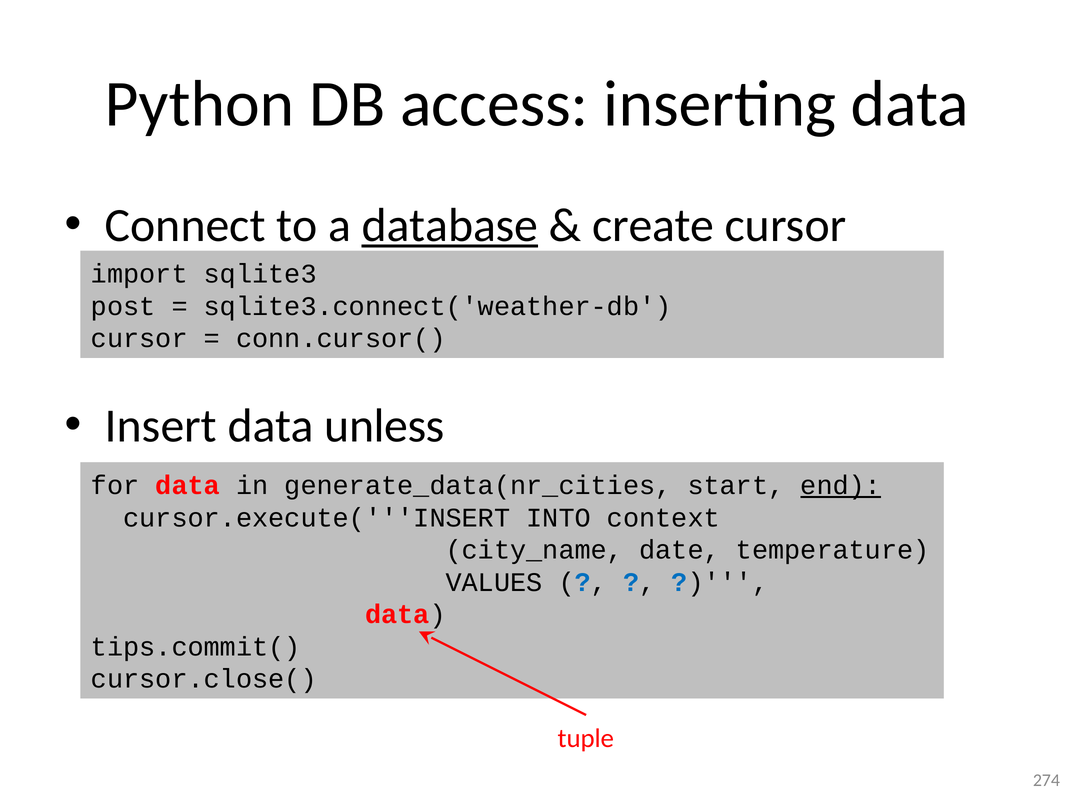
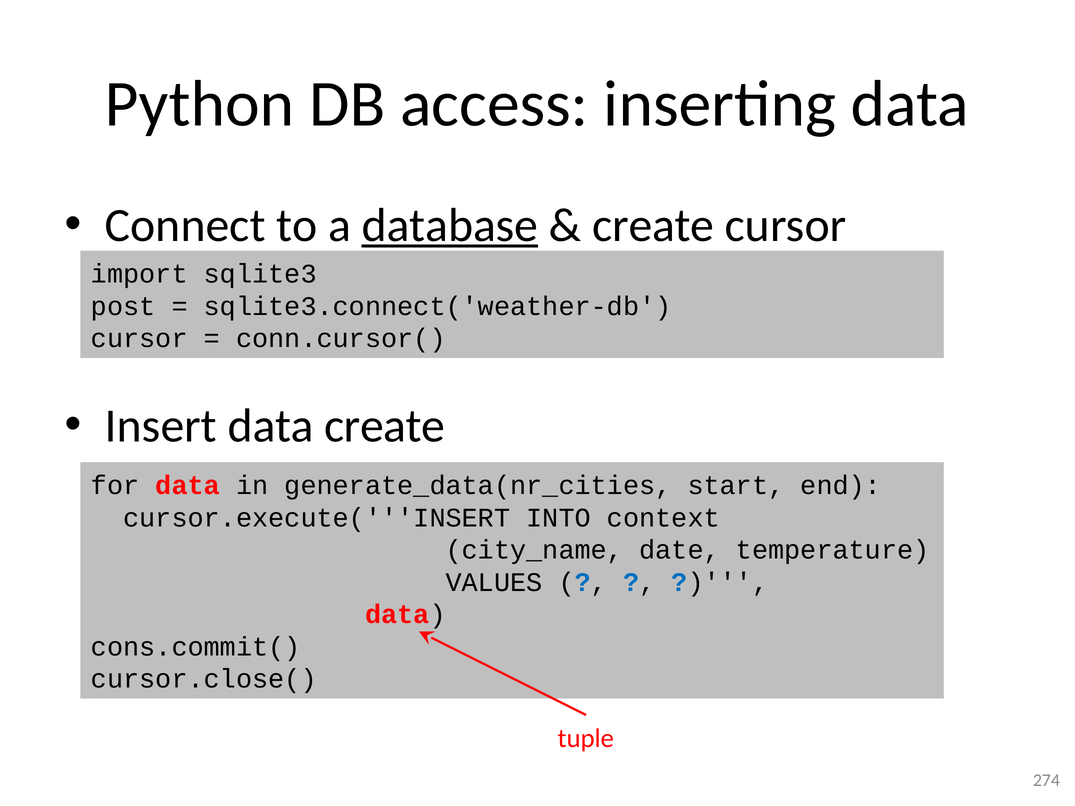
data unless: unless -> create
end underline: present -> none
tips.commit(: tips.commit( -> cons.commit(
